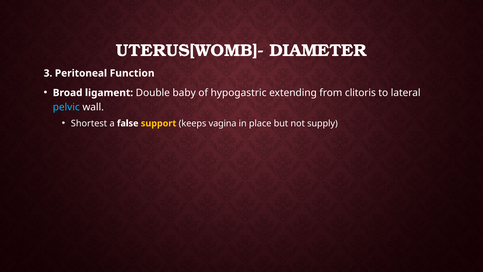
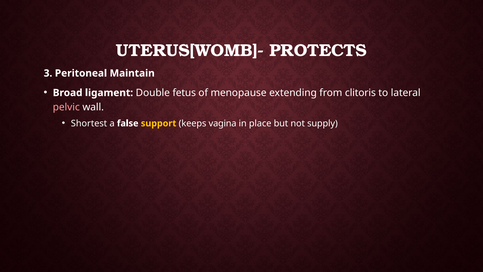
DIAMETER: DIAMETER -> PROTECTS
Function: Function -> Maintain
baby: baby -> fetus
hypogastric: hypogastric -> menopause
pelvic colour: light blue -> pink
